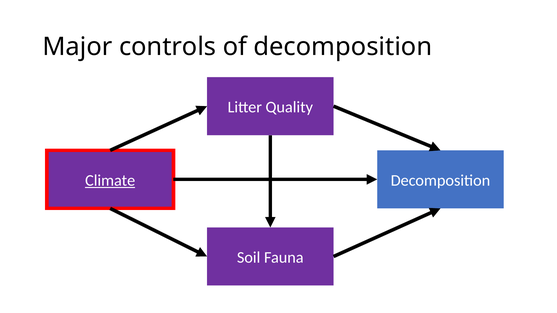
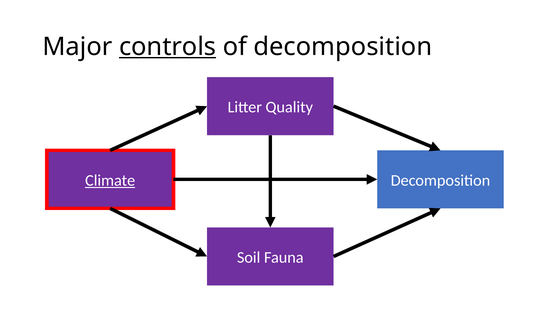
controls underline: none -> present
